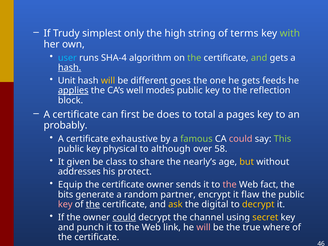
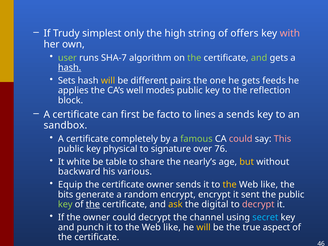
terms: terms -> offers
with colour: light green -> pink
user colour: light blue -> light green
SHA-4: SHA-4 -> SHA-7
Unit: Unit -> Sets
goes: goes -> pairs
applies underline: present -> none
does: does -> facto
total: total -> lines
a pages: pages -> sends
probably: probably -> sandbox
exhaustive: exhaustive -> completely
This colour: light green -> pink
although: although -> signature
58: 58 -> 76
given: given -> white
class: class -> table
addresses: addresses -> backward
protect: protect -> various
the at (230, 185) colour: pink -> yellow
fact at (269, 185): fact -> like
random partner: partner -> encrypt
flaw: flaw -> sent
key at (65, 204) colour: pink -> light green
decrypt at (258, 204) colour: yellow -> pink
could at (124, 217) underline: present -> none
secret colour: yellow -> light blue
link at (172, 227): link -> like
will at (204, 227) colour: pink -> yellow
where: where -> aspect
